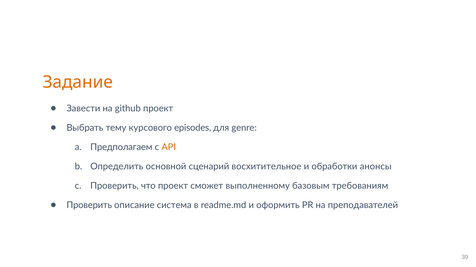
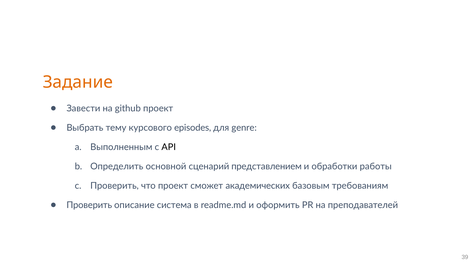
Предполагаем: Предполагаем -> Выполненным
API colour: orange -> black
восхитительное: восхитительное -> представлением
анонсы: анонсы -> работы
выполненному: выполненному -> академических
